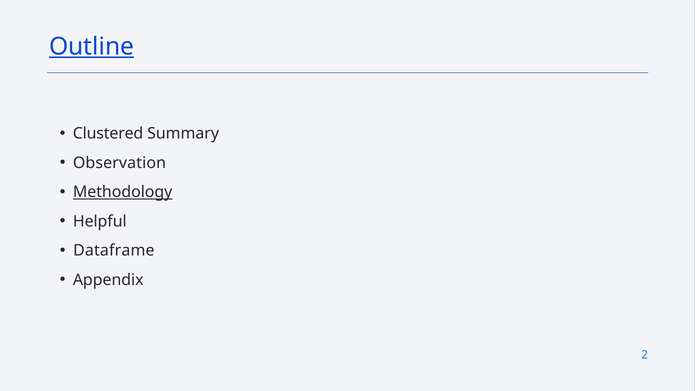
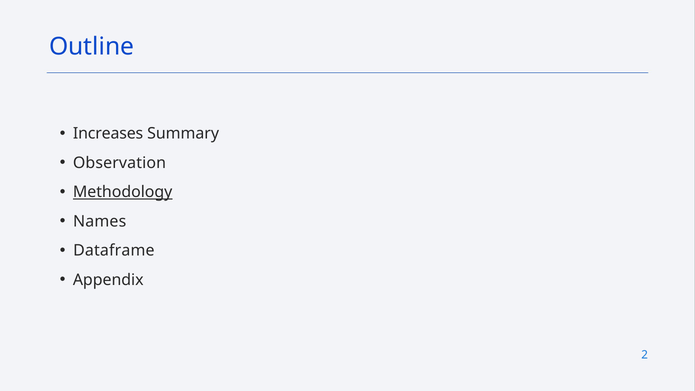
Outline underline: present -> none
Clustered: Clustered -> Increases
Helpful: Helpful -> Names
